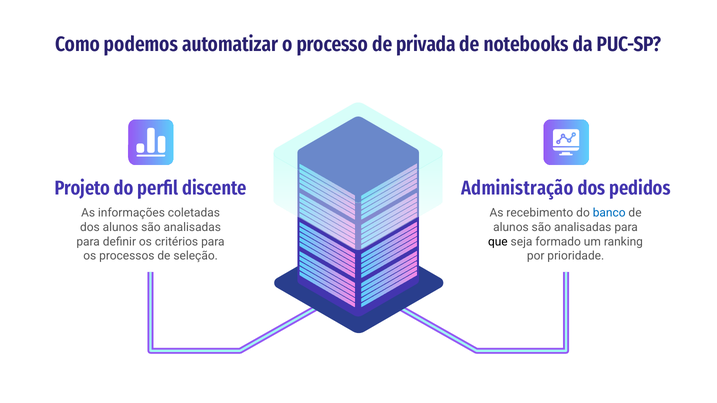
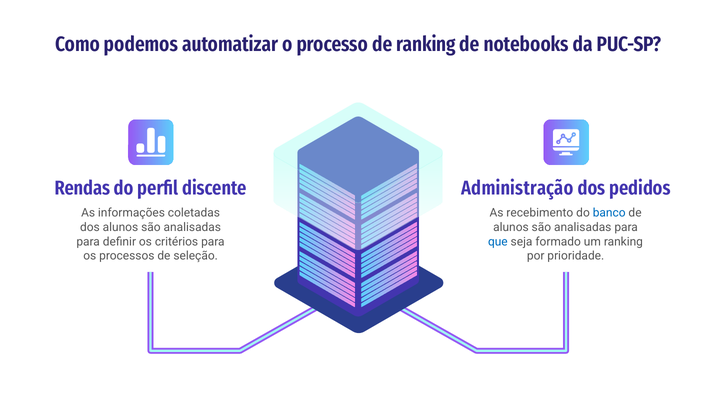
de privada: privada -> ranking
Projeto: Projeto -> Rendas
que colour: black -> blue
